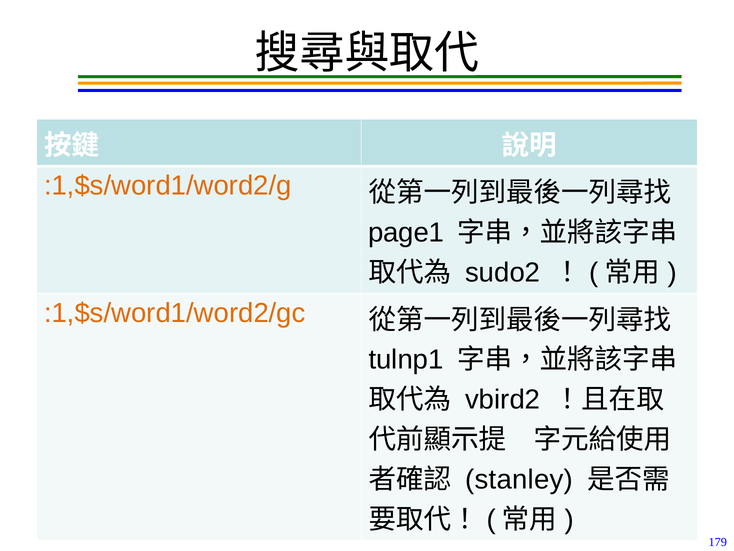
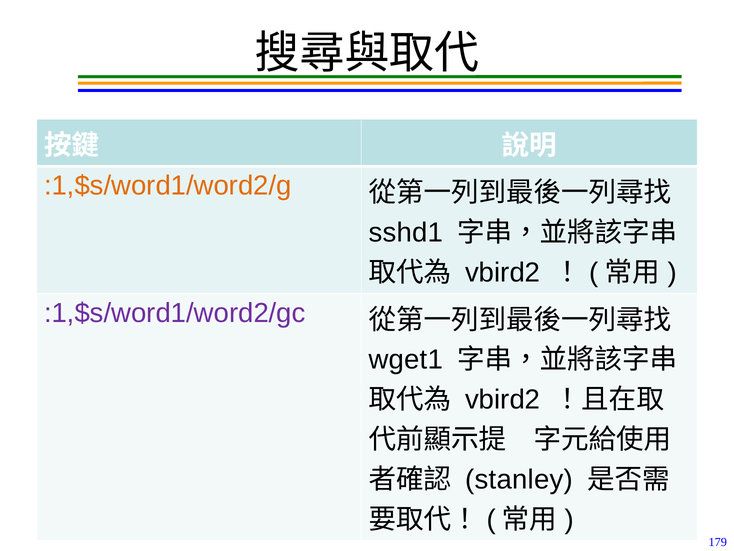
page1: page1 -> sshd1
sudo2 at (503, 272): sudo2 -> vbird2
:1,$s/word1/word2/gc colour: orange -> purple
tulnp1: tulnp1 -> wget1
